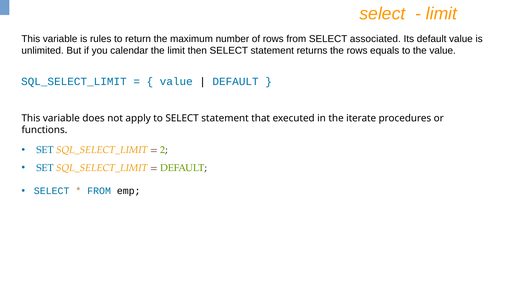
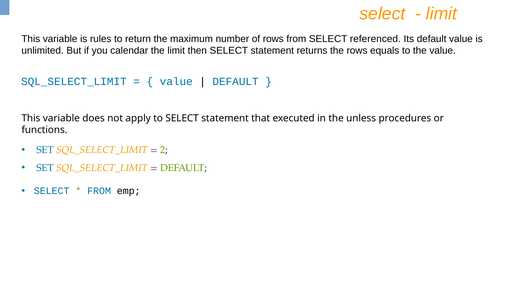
associated: associated -> referenced
iterate: iterate -> unless
